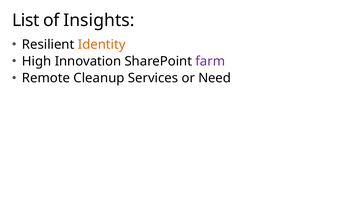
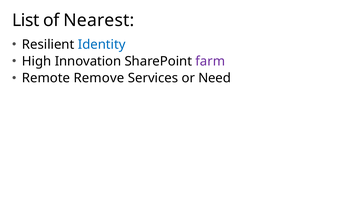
Insights: Insights -> Nearest
Identity colour: orange -> blue
Cleanup: Cleanup -> Remove
